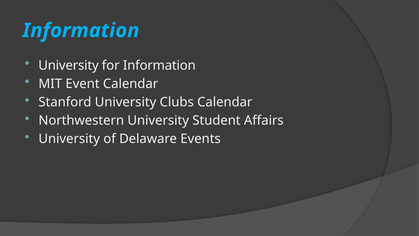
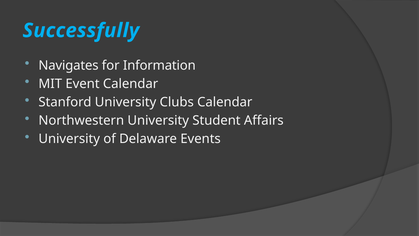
Information at (81, 30): Information -> Successfully
University at (69, 65): University -> Navigates
